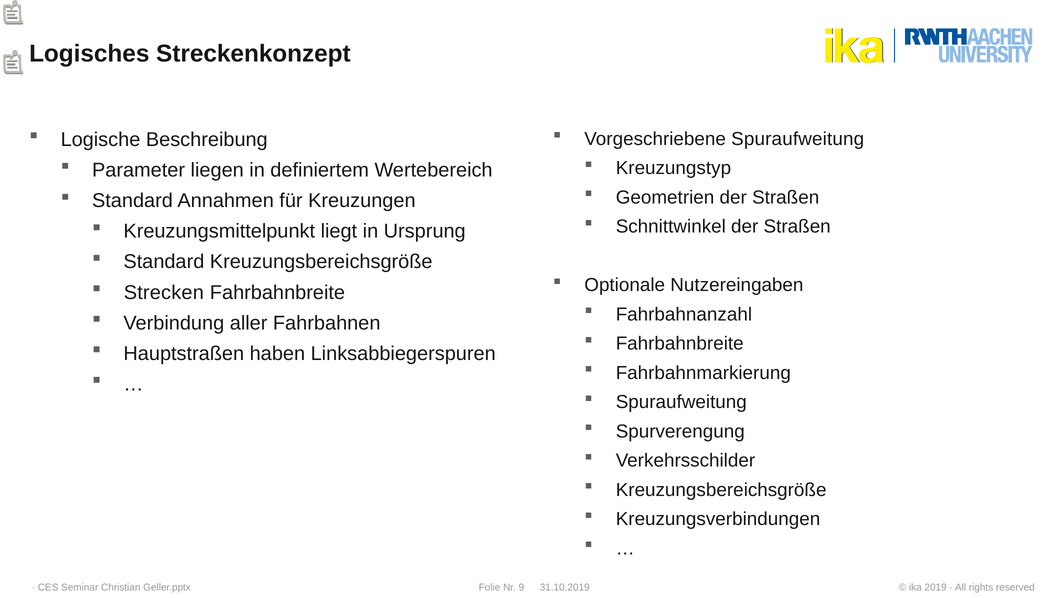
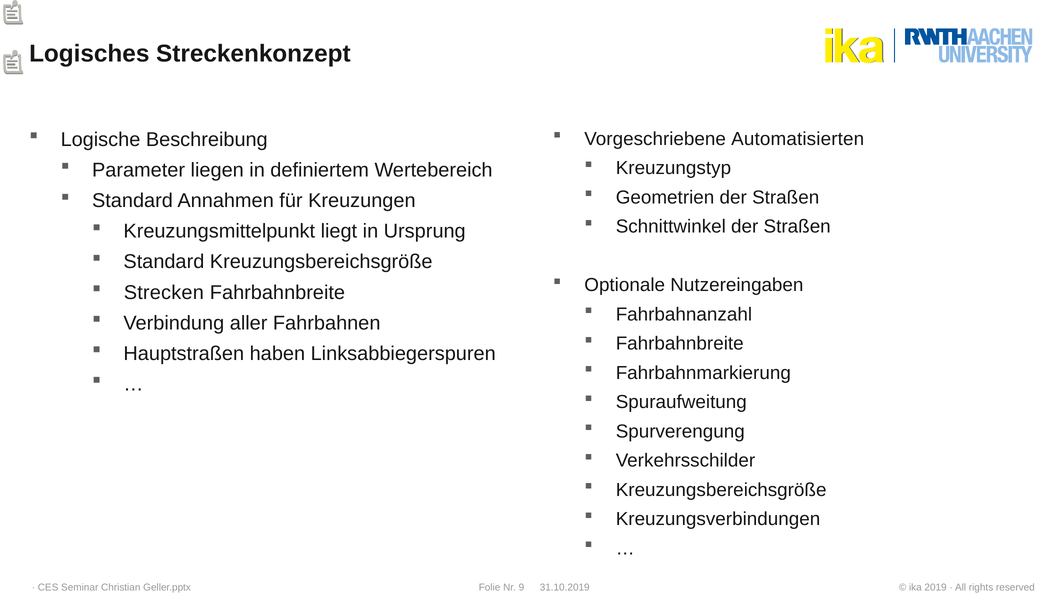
Vorgeschriebene Spuraufweitung: Spuraufweitung -> Automatisierten
